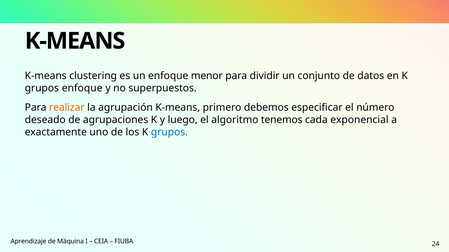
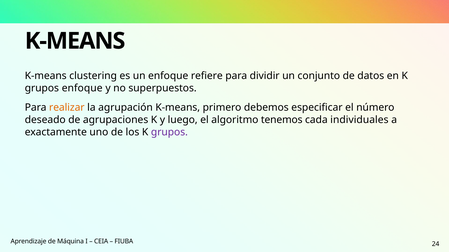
menor: menor -> refiere
exponencial: exponencial -> individuales
grupos at (169, 132) colour: blue -> purple
